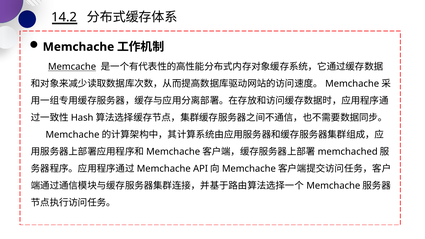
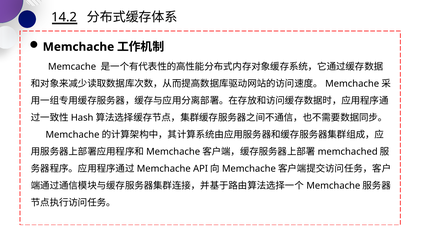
Memcache underline: present -> none
